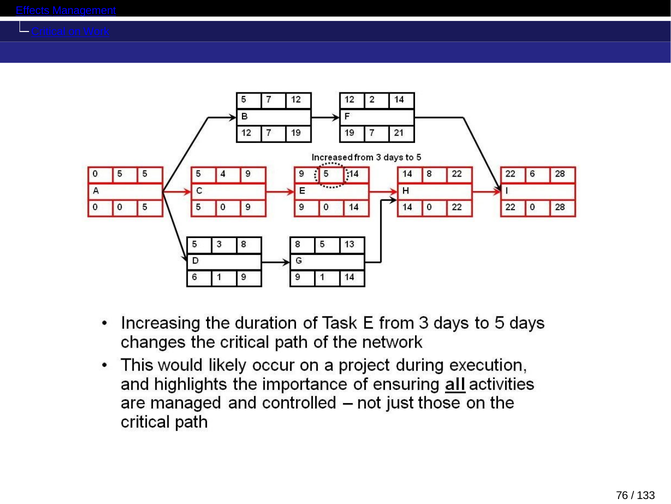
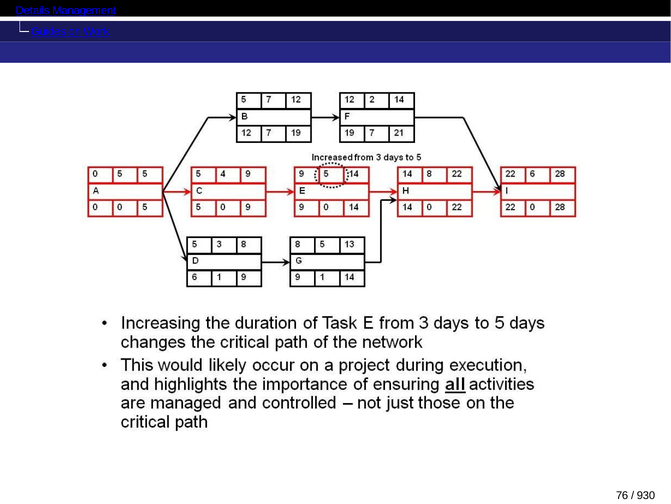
Effects: Effects -> Details
Critical: Critical -> Guides
133: 133 -> 930
